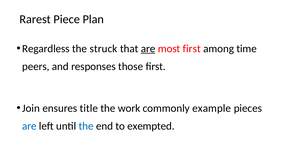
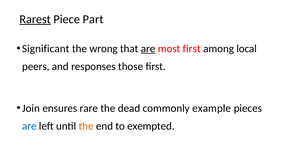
Rarest underline: none -> present
Plan: Plan -> Part
Regardless: Regardless -> Significant
struck: struck -> wrong
time: time -> local
title: title -> rare
work: work -> dead
the at (86, 126) colour: blue -> orange
